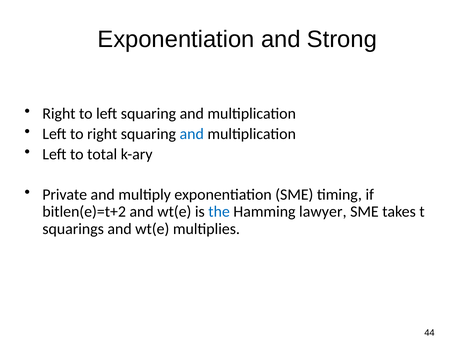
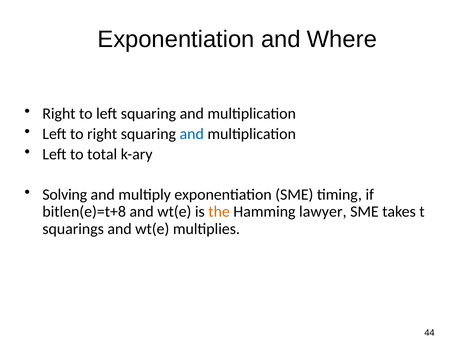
Strong: Strong -> Where
Private: Private -> Solving
bitlen(e)=t+2: bitlen(e)=t+2 -> bitlen(e)=t+8
the colour: blue -> orange
